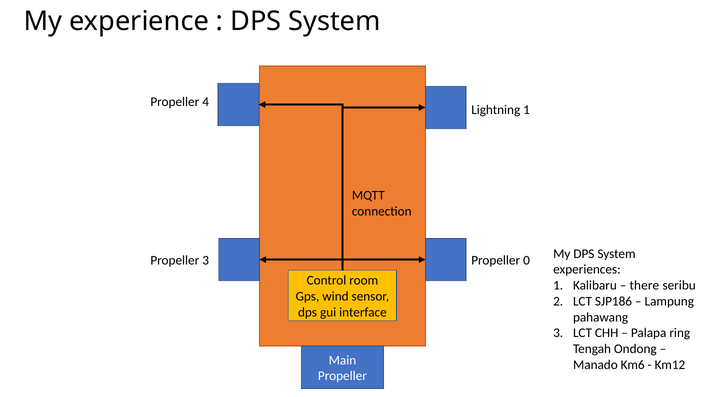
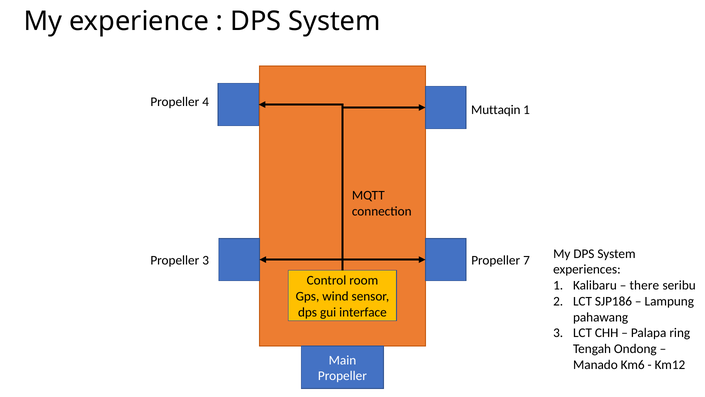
Lightning: Lightning -> Muttaqin
0: 0 -> 7
